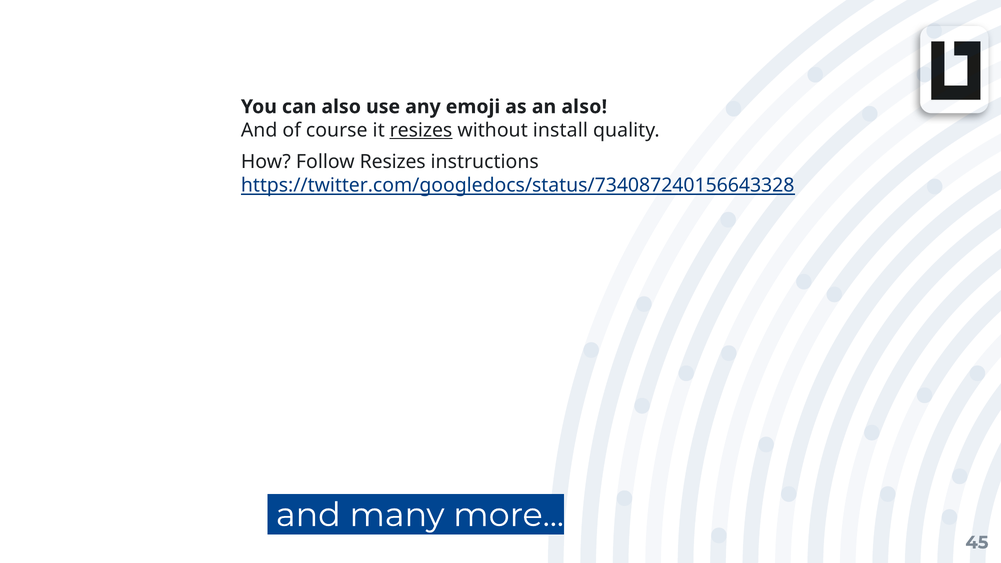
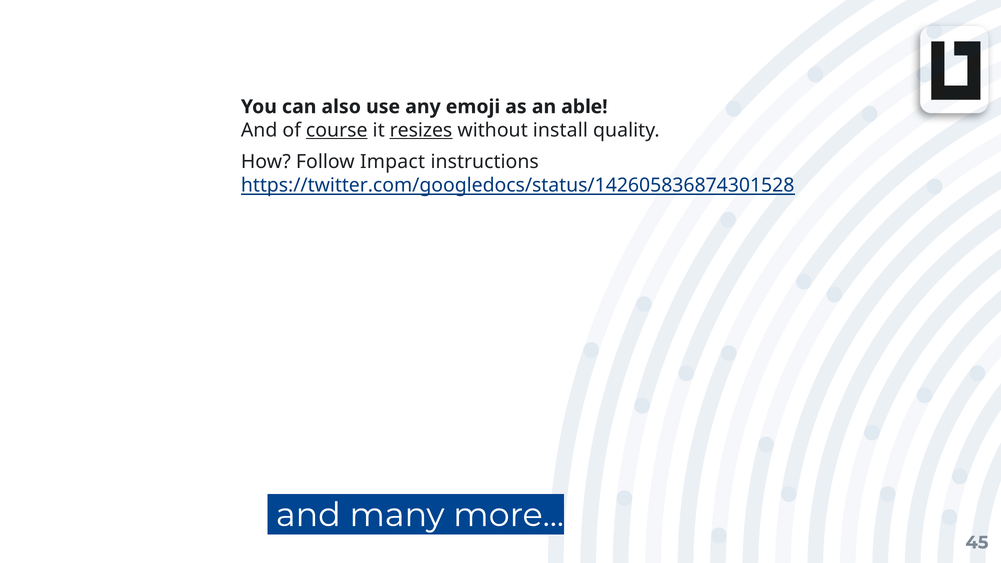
an also: also -> able
course underline: none -> present
Follow Resizes: Resizes -> Impact
https://twitter.com/googledocs/status/734087240156643328: https://twitter.com/googledocs/status/734087240156643328 -> https://twitter.com/googledocs/status/142605836874301528
